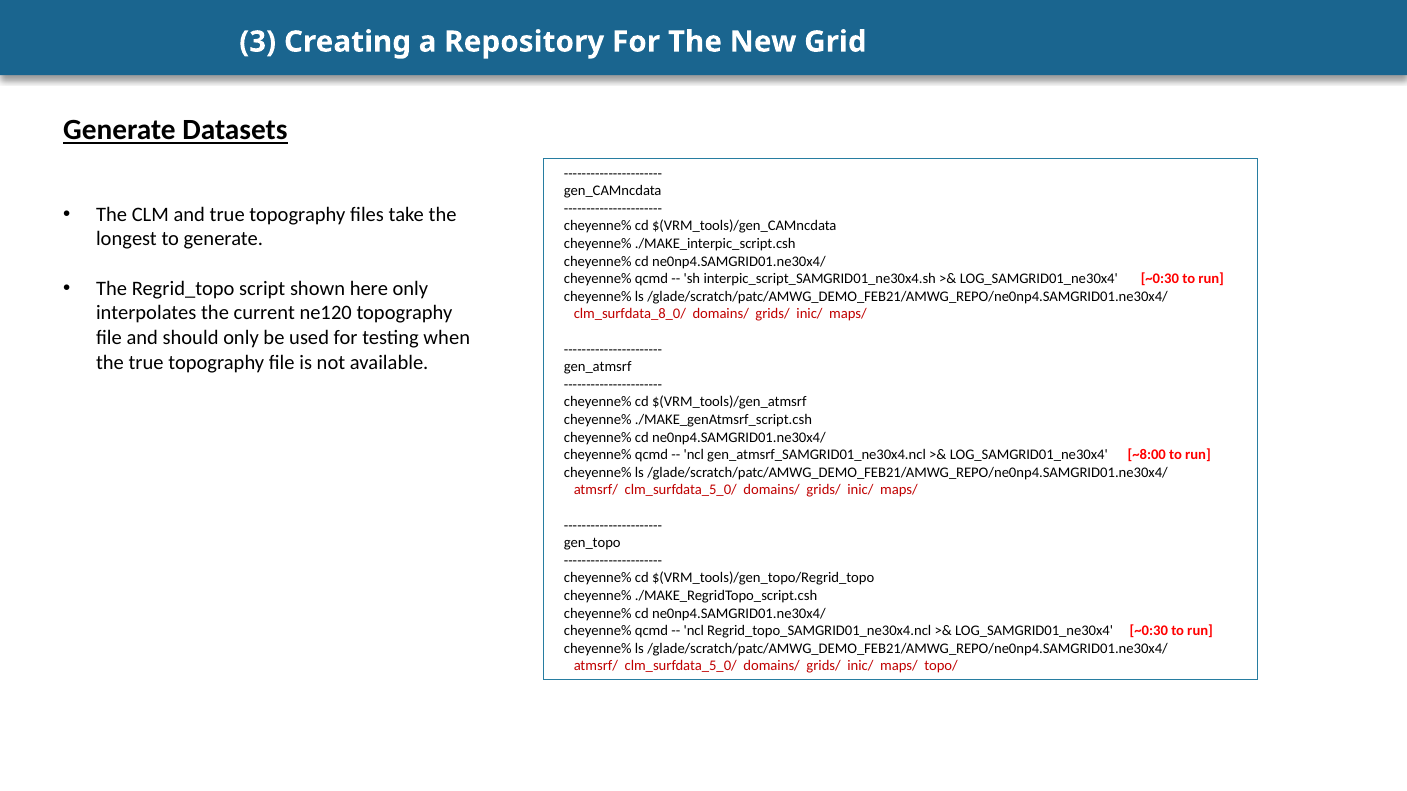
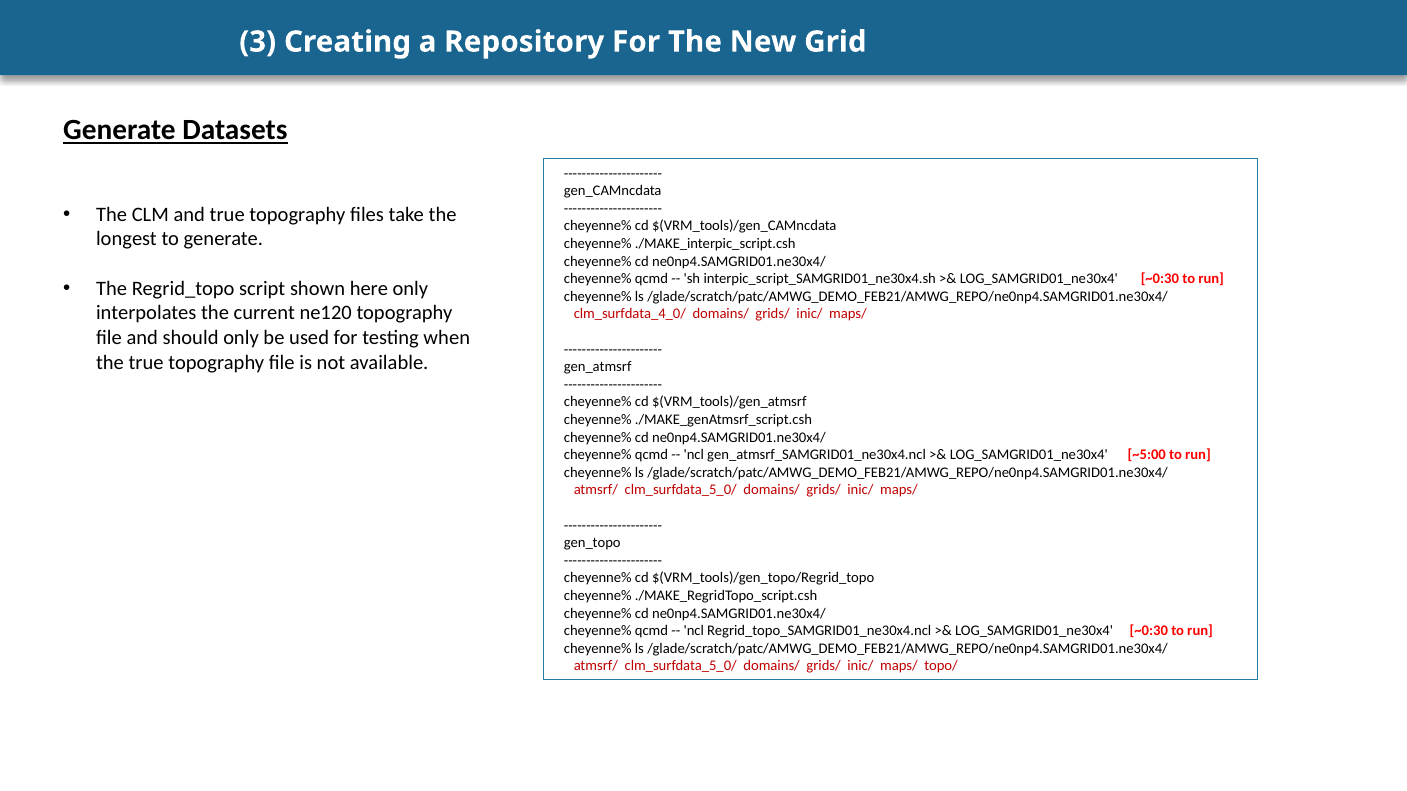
clm_surfdata_8_0/: clm_surfdata_8_0/ -> clm_surfdata_4_0/
~8:00: ~8:00 -> ~5:00
